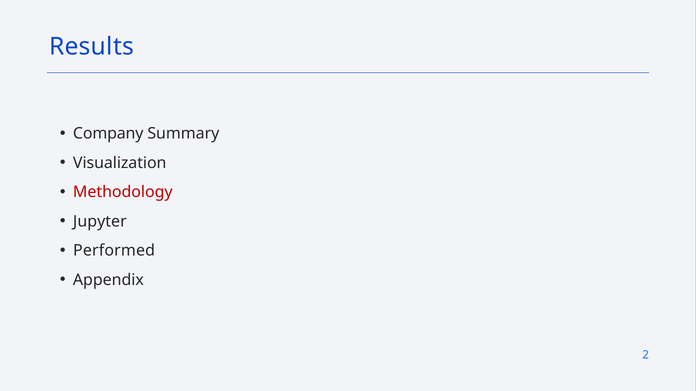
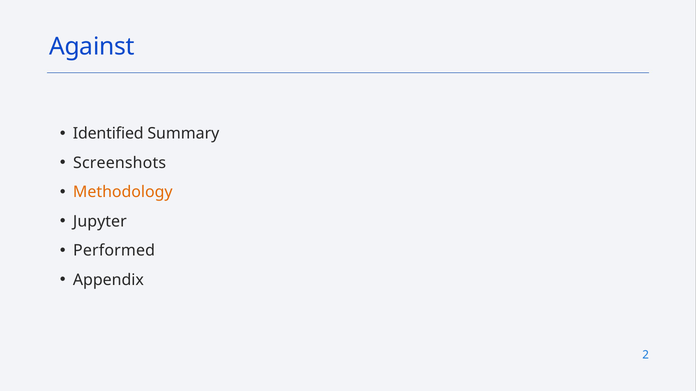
Results: Results -> Against
Company: Company -> Identified
Visualization: Visualization -> Screenshots
Methodology colour: red -> orange
